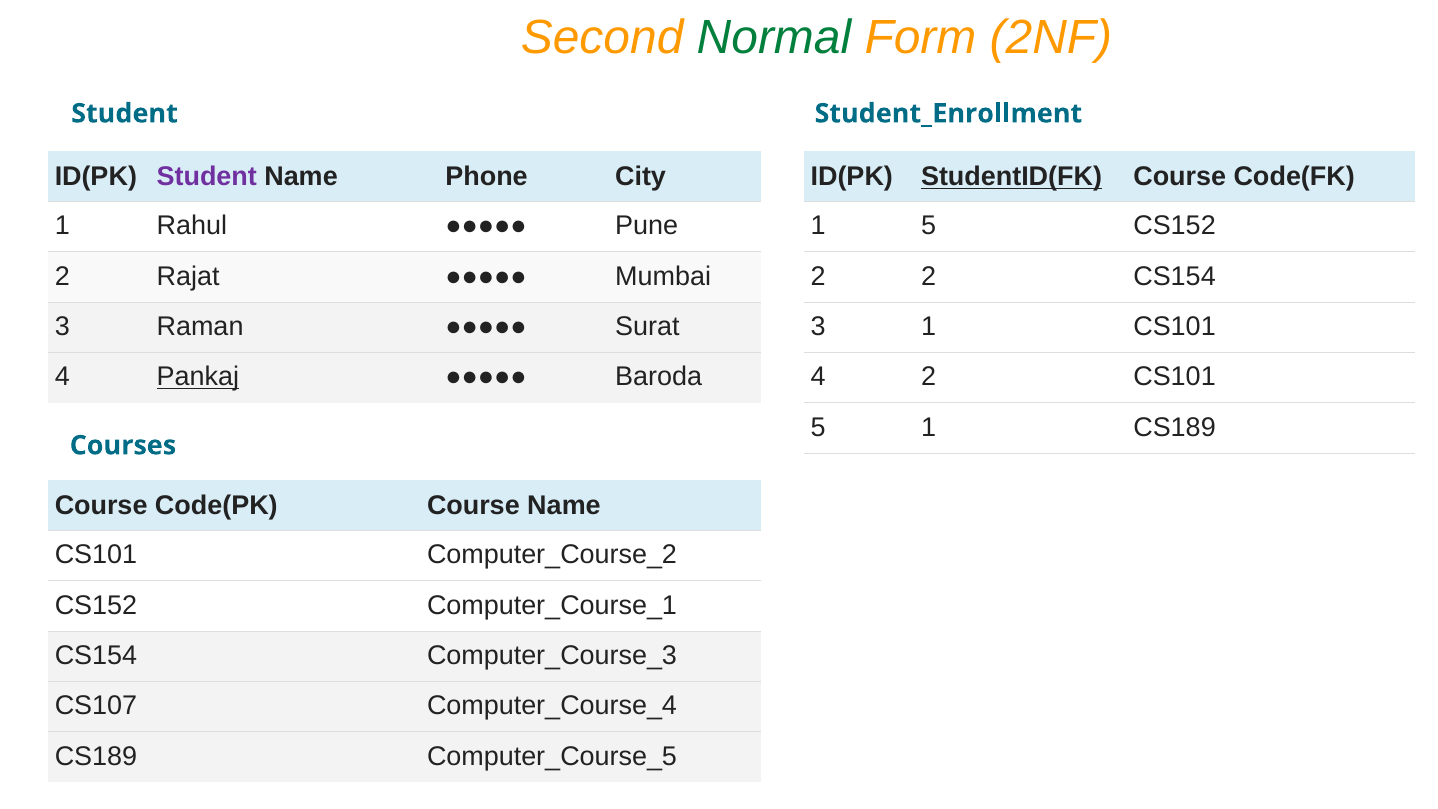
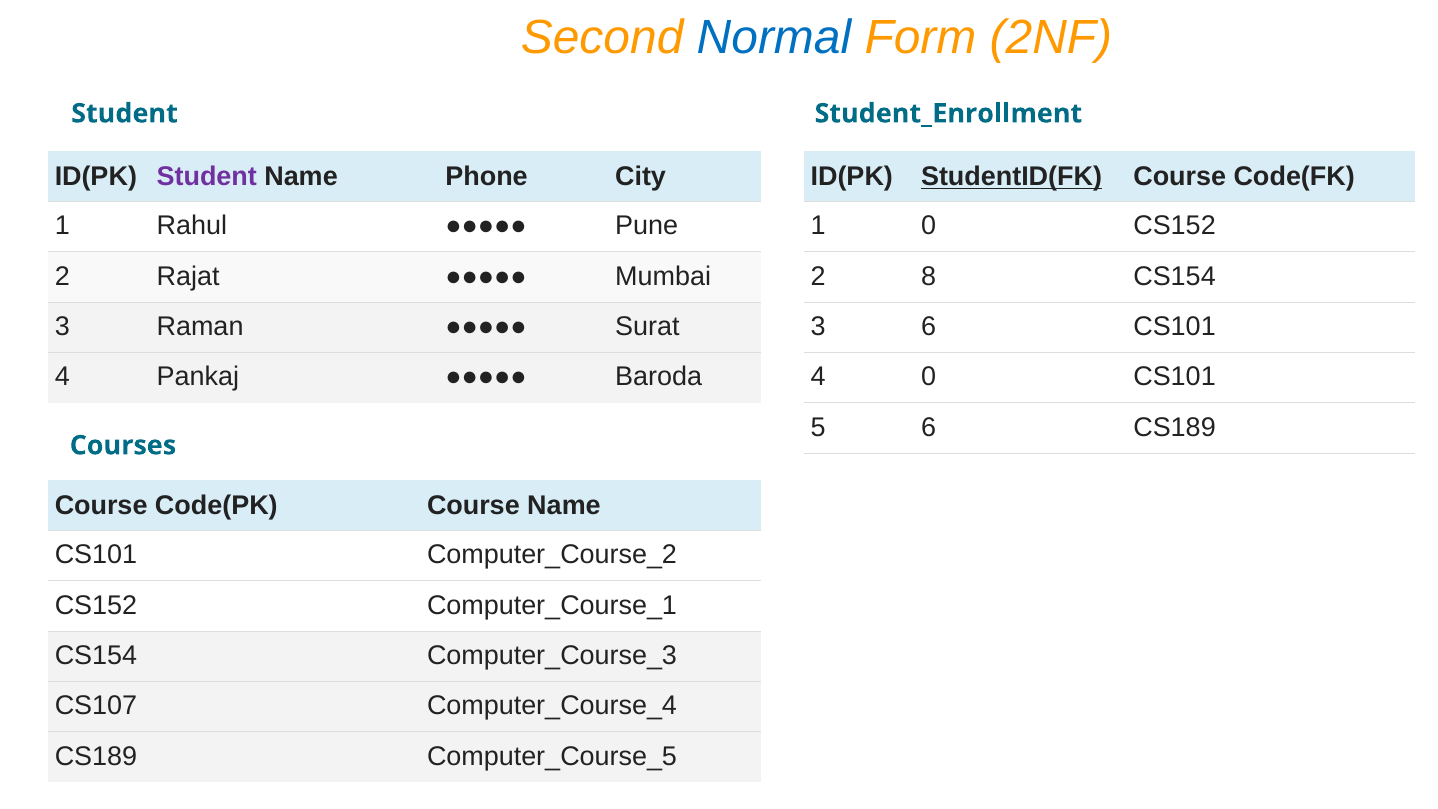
Normal colour: green -> blue
1 5: 5 -> 0
2 2: 2 -> 8
3 1: 1 -> 6
Pankaj underline: present -> none
4 2: 2 -> 0
5 1: 1 -> 6
